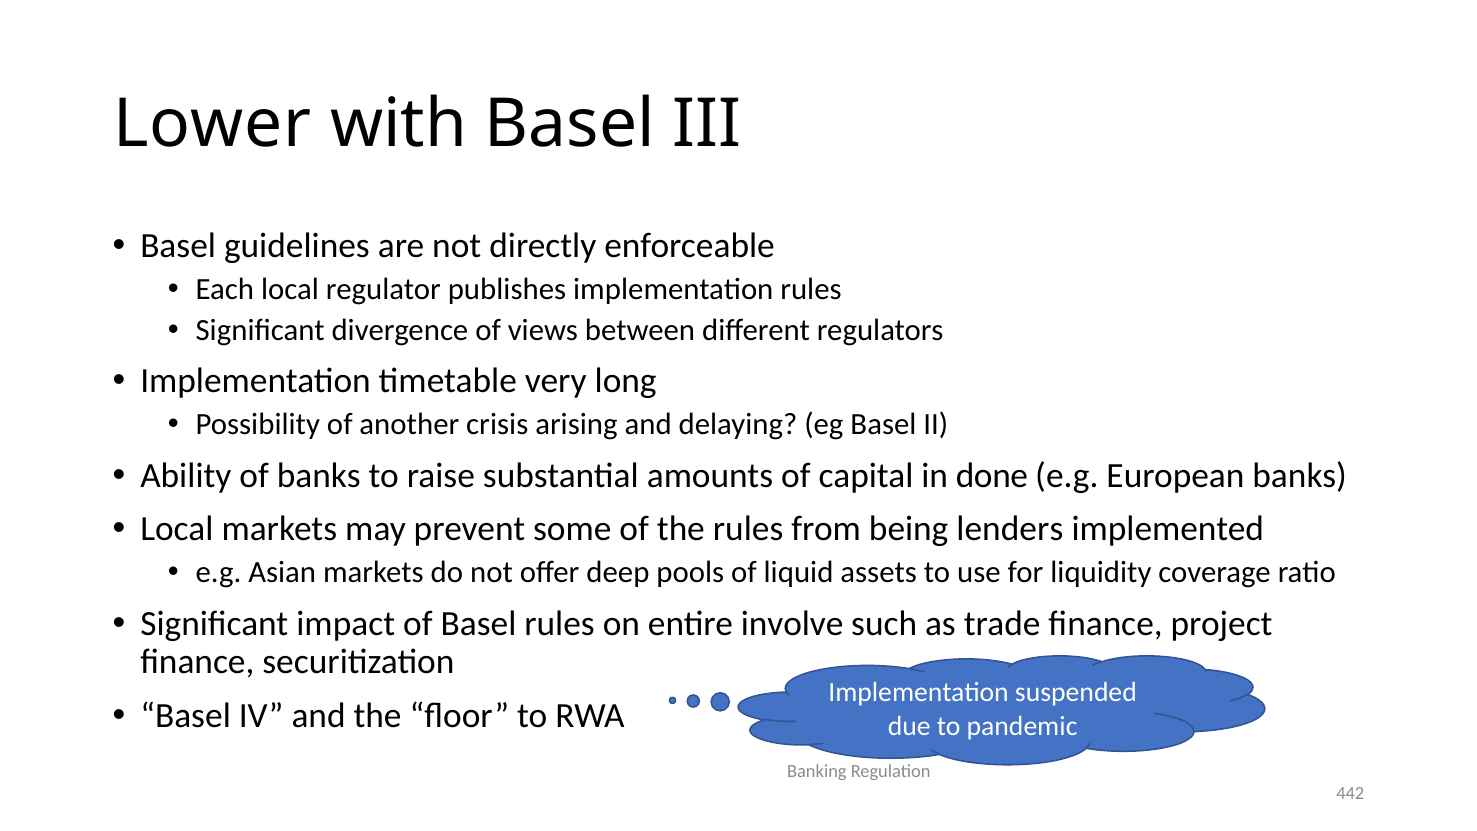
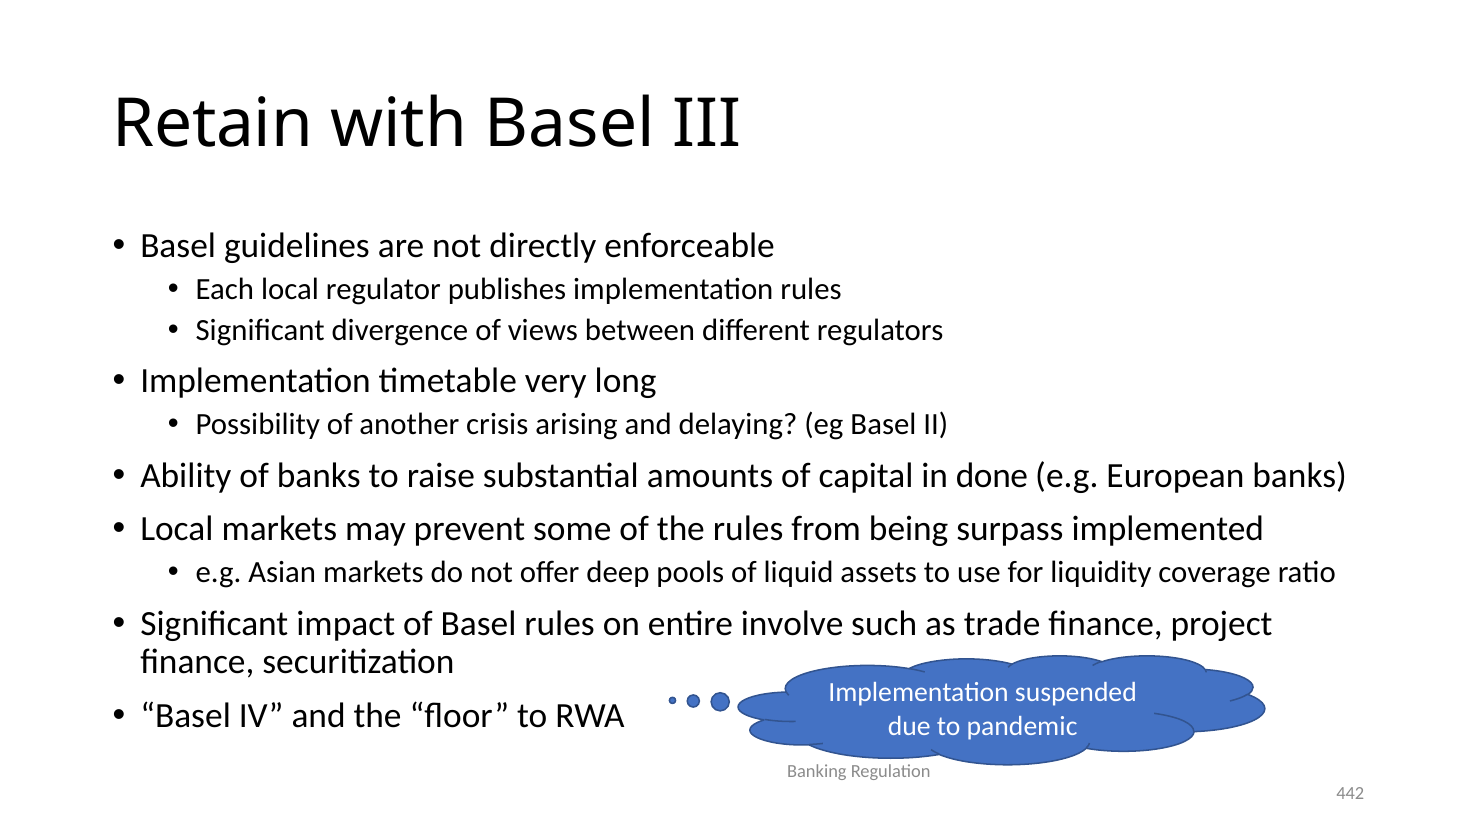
Lower: Lower -> Retain
lenders: lenders -> surpass
